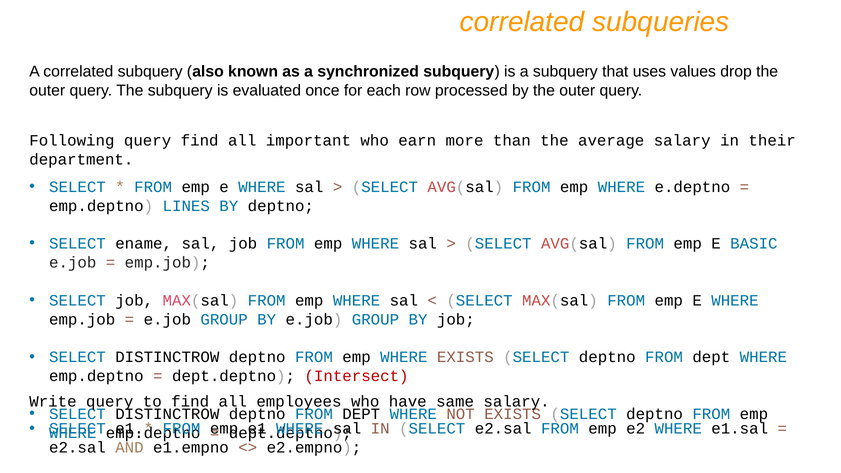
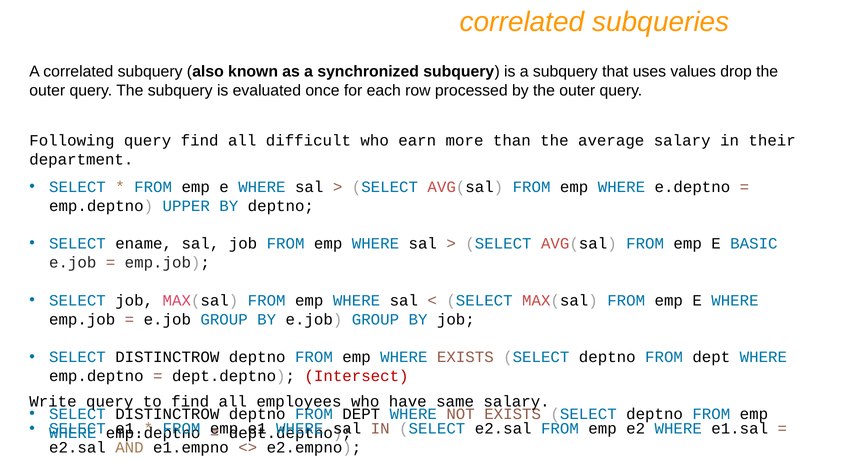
important: important -> difficult
LINES: LINES -> UPPER
